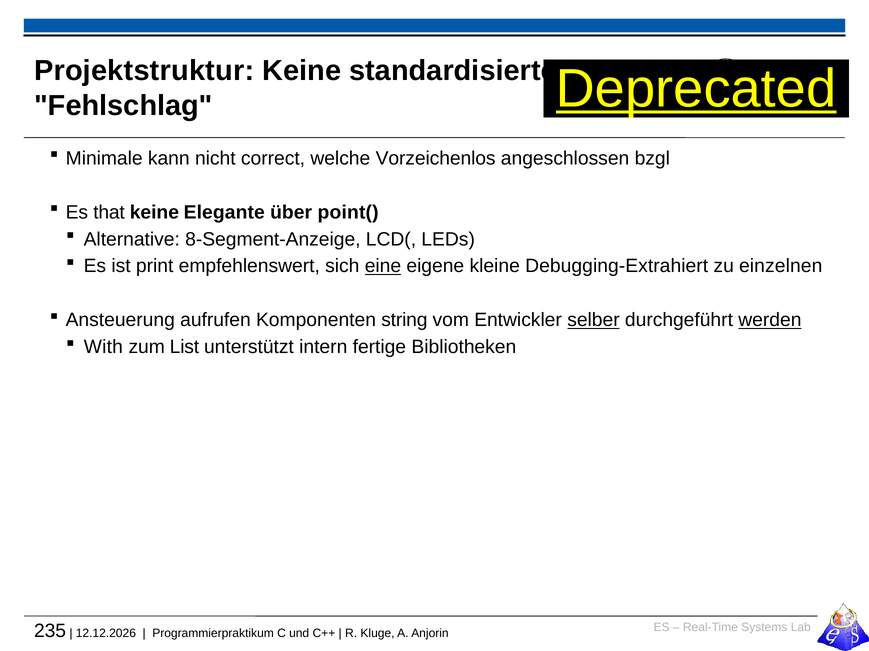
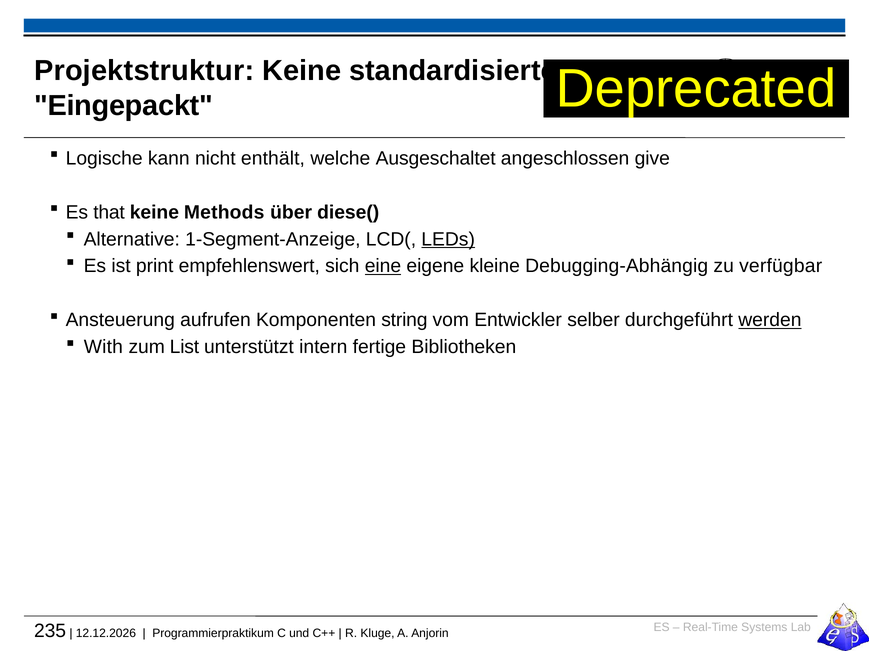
Deprecated underline: present -> none
Fehlschlag: Fehlschlag -> Eingepackt
Minimale: Minimale -> Logische
correct: correct -> enthält
Vorzeichenlos: Vorzeichenlos -> Ausgeschaltet
bzgl: bzgl -> give
Elegante: Elegante -> Methods
point(: point( -> diese(
8-Segment-Anzeige: 8-Segment-Anzeige -> 1-Segment-Anzeige
LEDs underline: none -> present
Debugging-Extrahiert: Debugging-Extrahiert -> Debugging-Abhängig
einzelnen: einzelnen -> verfügbar
selber underline: present -> none
